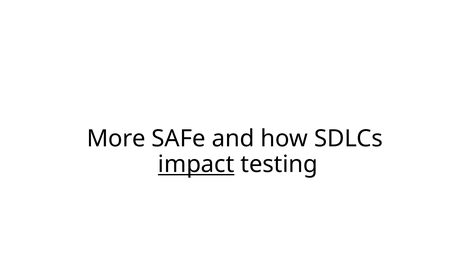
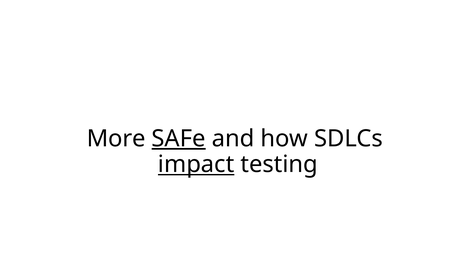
SAFe underline: none -> present
